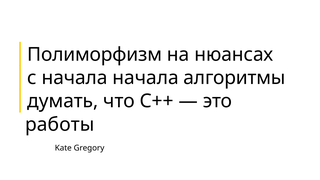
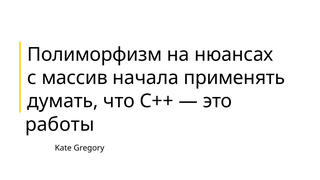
с начала: начала -> массив
алгоритмы: алгоритмы -> применять
